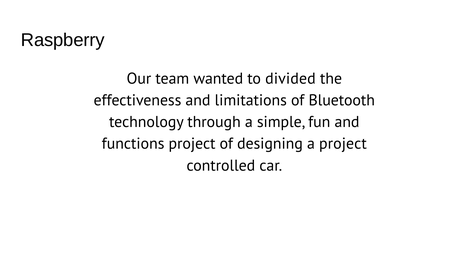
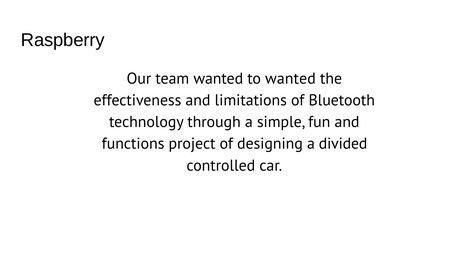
to divided: divided -> wanted
a project: project -> divided
